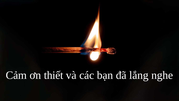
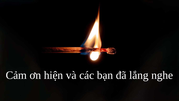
thiết: thiết -> hiện
